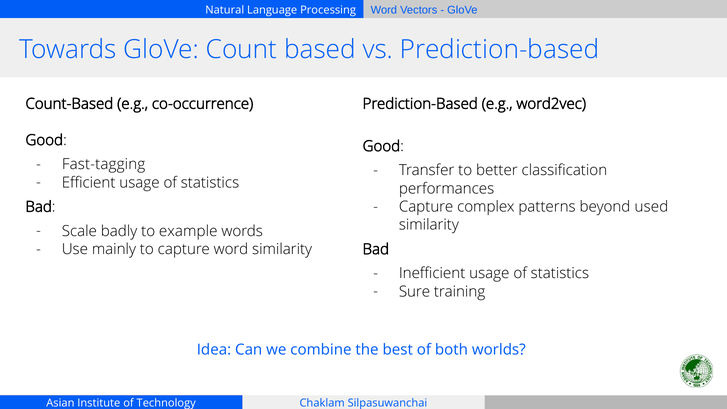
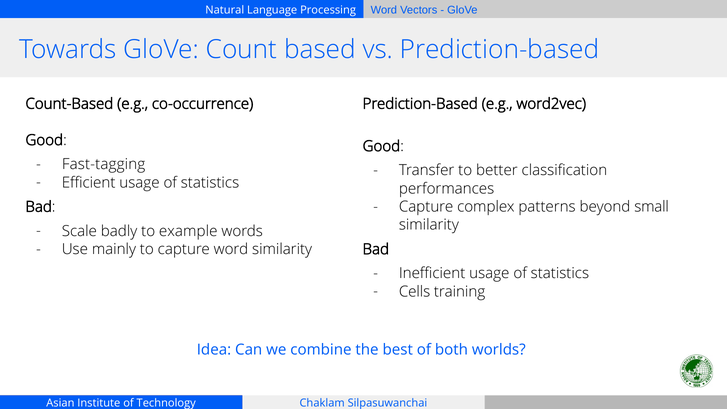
used: used -> small
Sure: Sure -> Cells
